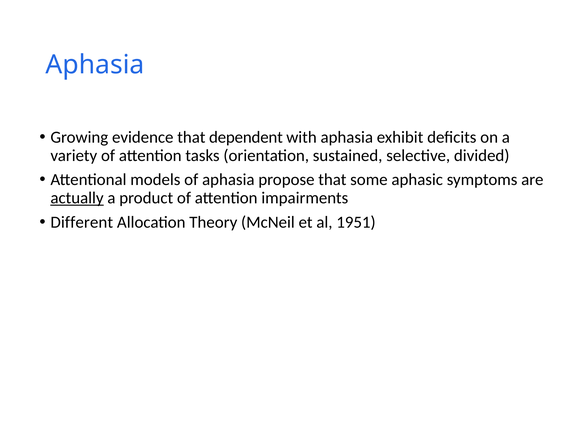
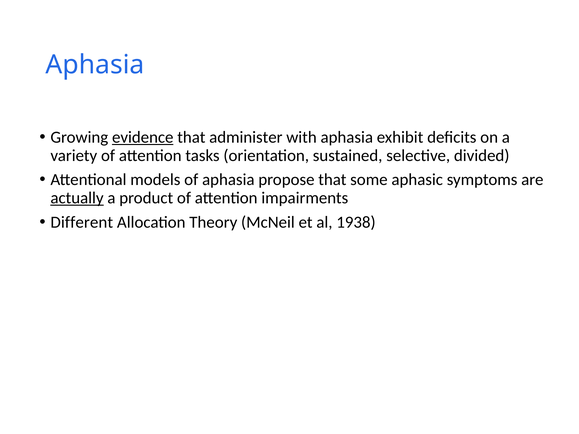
evidence underline: none -> present
dependent: dependent -> administer
1951: 1951 -> 1938
